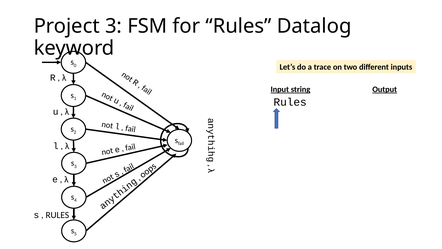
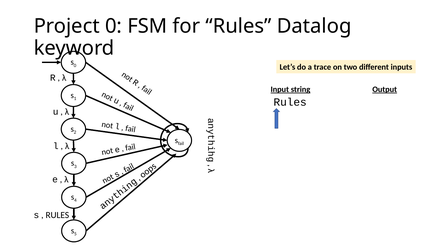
Project 3: 3 -> 0
